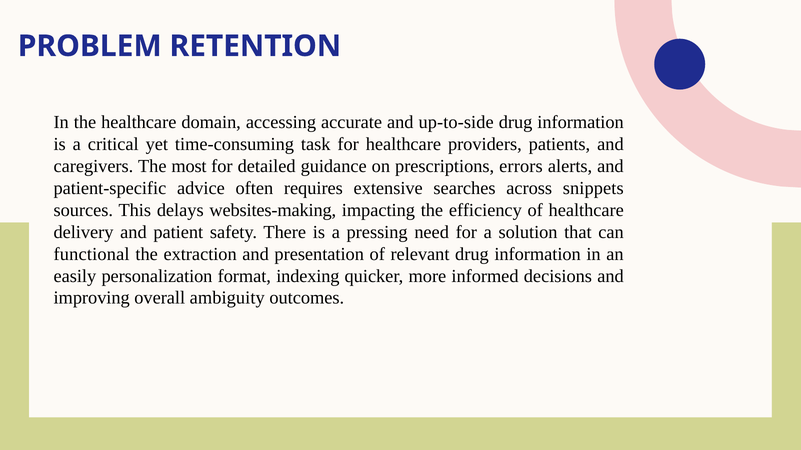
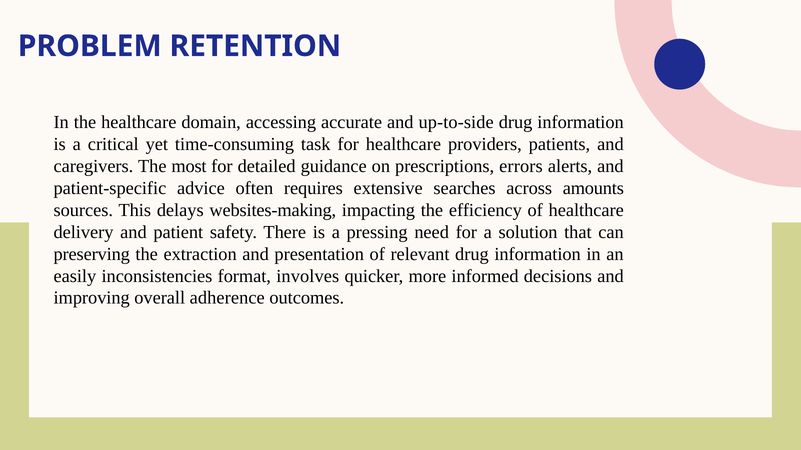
snippets: snippets -> amounts
functional: functional -> preserving
personalization: personalization -> inconsistencies
indexing: indexing -> involves
ambiguity: ambiguity -> adherence
